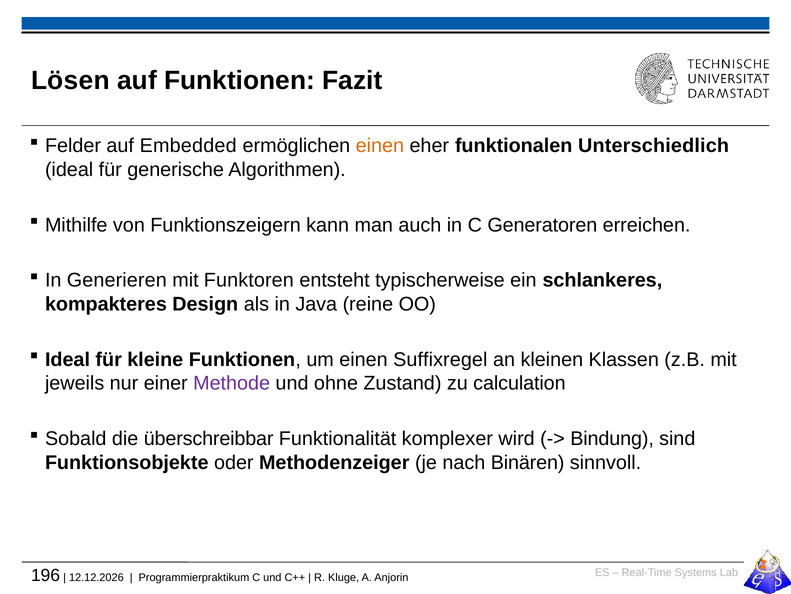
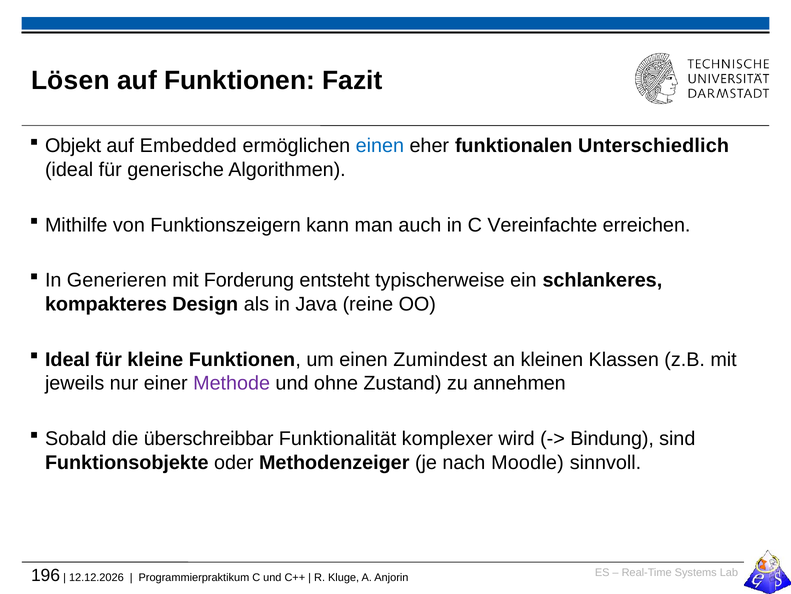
Felder: Felder -> Objekt
einen at (380, 146) colour: orange -> blue
Generatoren: Generatoren -> Vereinfachte
Funktoren: Funktoren -> Forderung
Suffixregel: Suffixregel -> Zumindest
calculation: calculation -> annehmen
Binären: Binären -> Moodle
